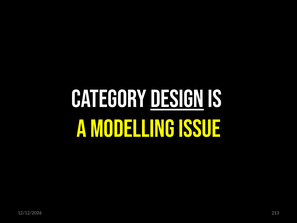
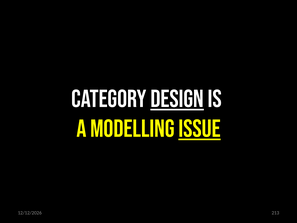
ISSUE underline: none -> present
